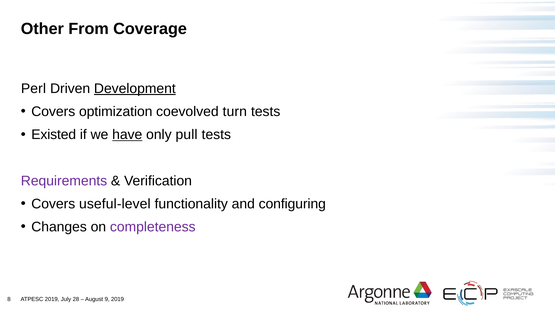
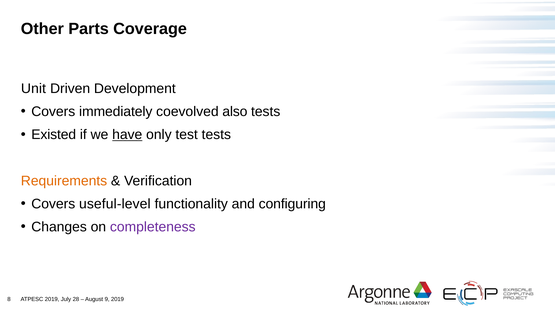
From: From -> Parts
Perl: Perl -> Unit
Development underline: present -> none
optimization: optimization -> immediately
turn: turn -> also
pull: pull -> test
Requirements colour: purple -> orange
